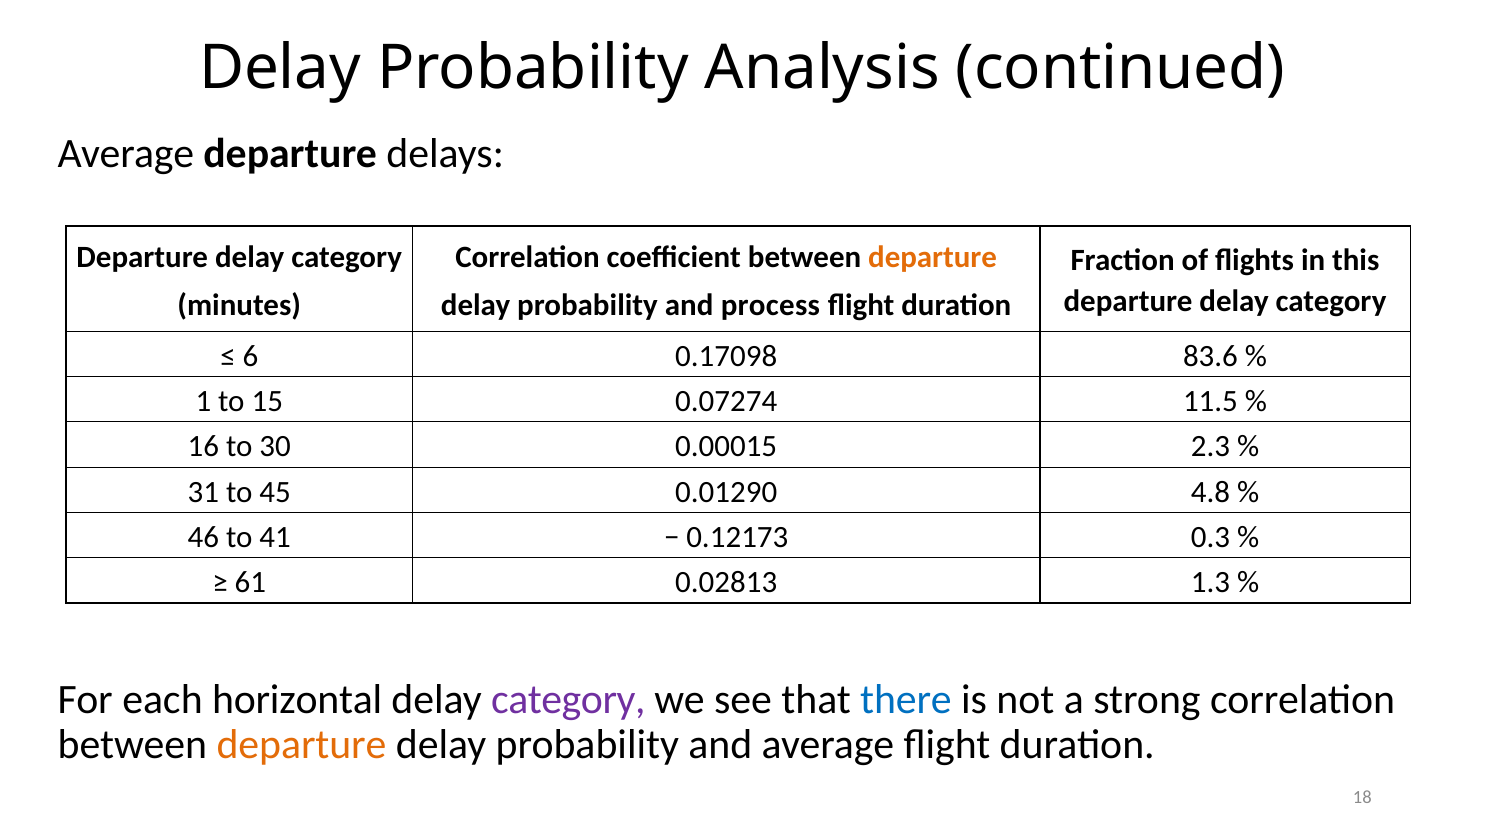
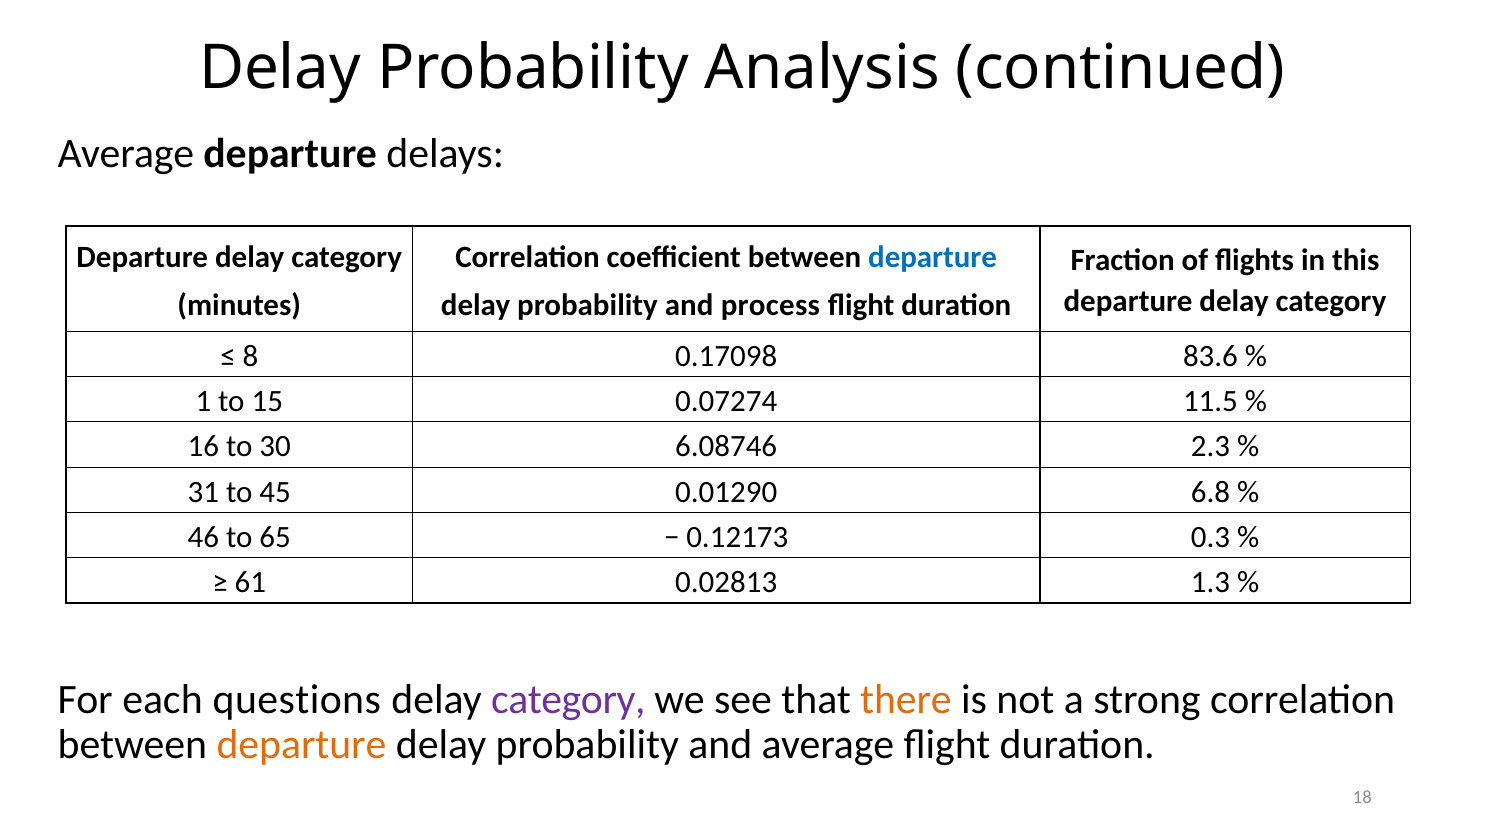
departure at (933, 257) colour: orange -> blue
6: 6 -> 8
0.00015: 0.00015 -> 6.08746
4.8: 4.8 -> 6.8
41: 41 -> 65
horizontal: horizontal -> questions
there colour: blue -> orange
